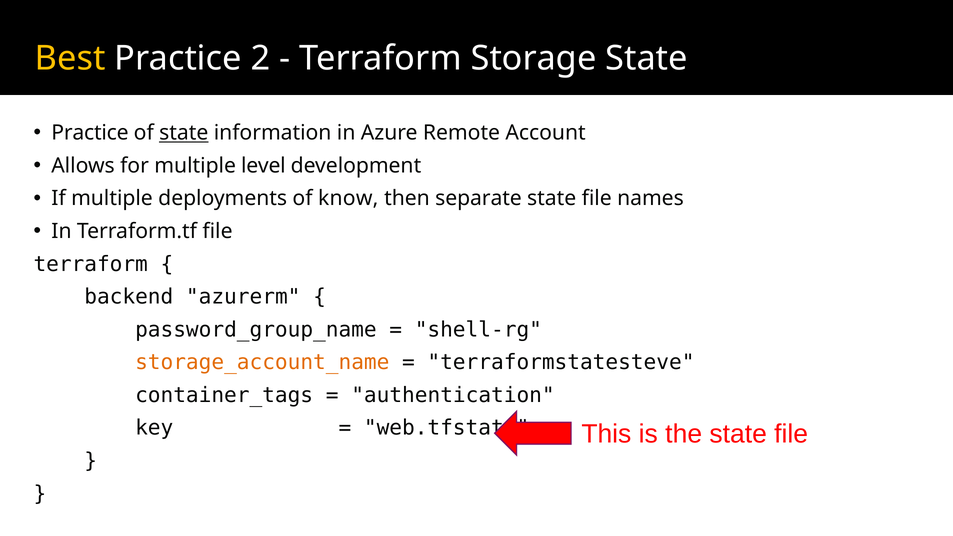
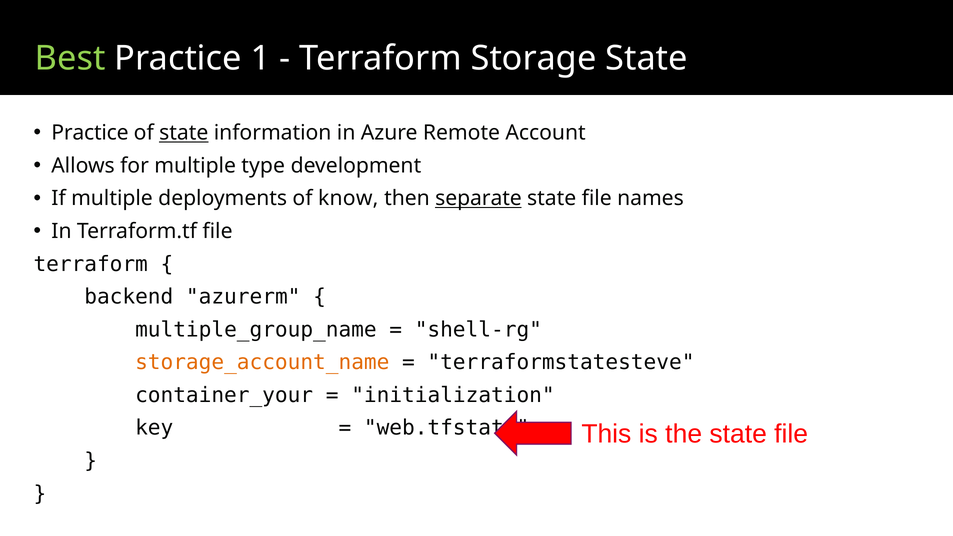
Best colour: yellow -> light green
2: 2 -> 1
level: level -> type
separate underline: none -> present
password_group_name: password_group_name -> multiple_group_name
container_tags: container_tags -> container_your
authentication: authentication -> initialization
